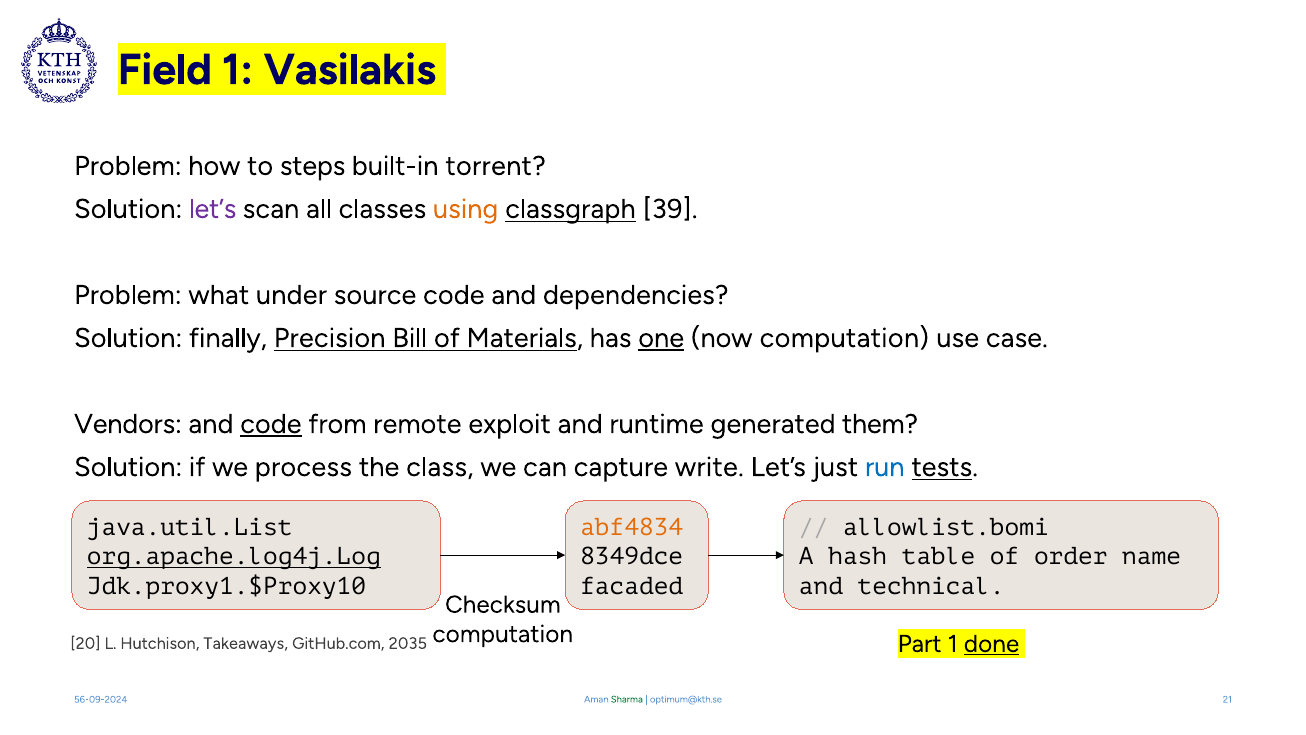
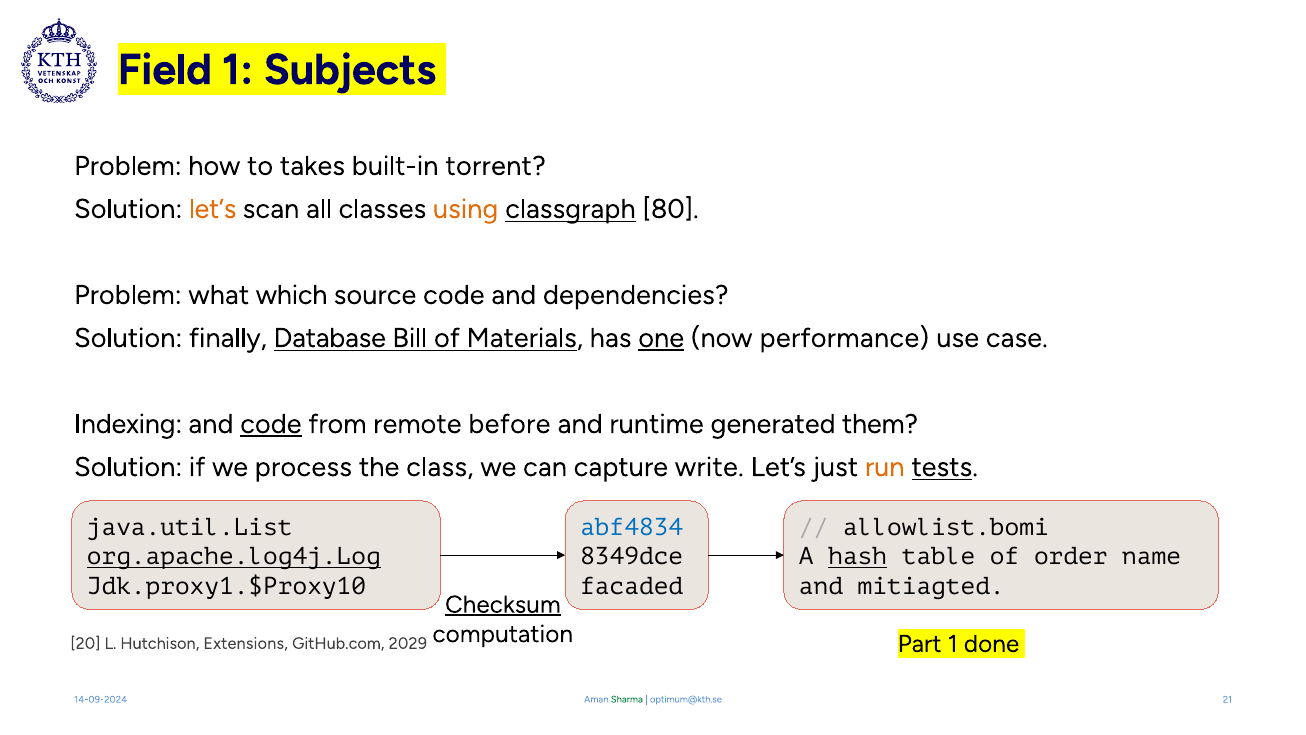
Vasilakis: Vasilakis -> Subjects
steps: steps -> takes
let’s at (213, 209) colour: purple -> orange
39: 39 -> 80
under: under -> which
Precision: Precision -> Database
now computation: computation -> performance
Vendors: Vendors -> Indexing
exploit: exploit -> before
run colour: blue -> orange
abf4834 colour: orange -> blue
hash underline: none -> present
technical: technical -> mitiagted
Checksum underline: none -> present
done underline: present -> none
Takeaways: Takeaways -> Extensions
2035: 2035 -> 2029
56-09-2024: 56-09-2024 -> 14-09-2024
